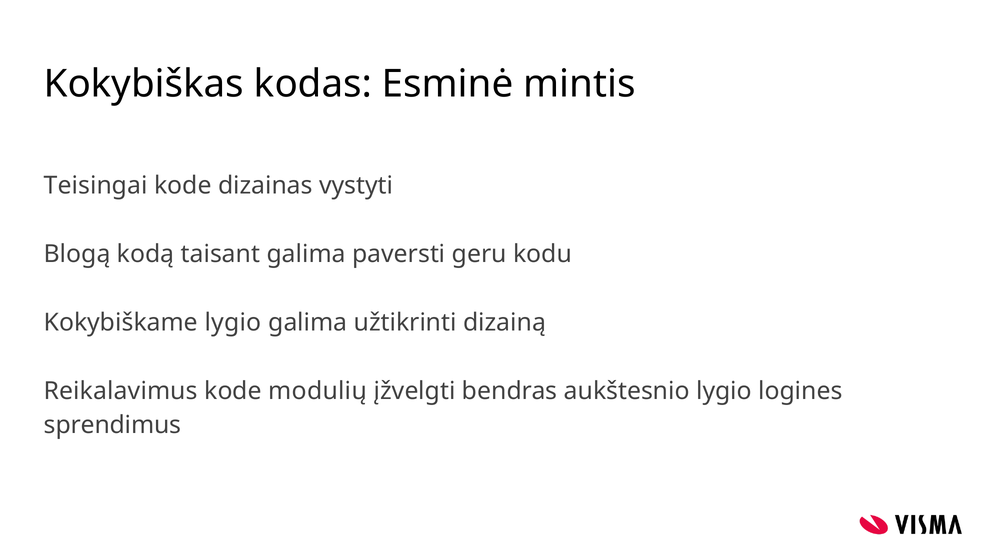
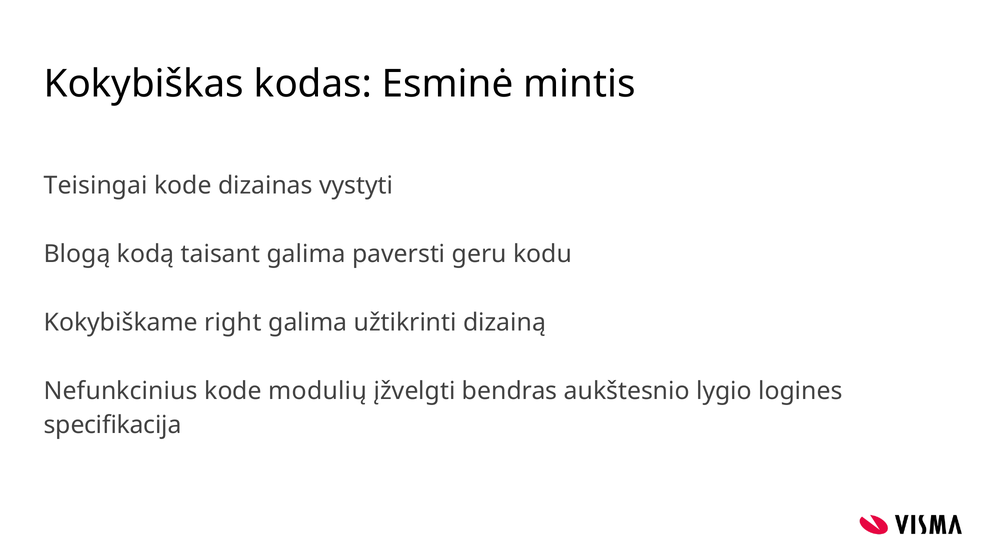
Kokybiškame lygio: lygio -> right
Reikalavimus: Reikalavimus -> Nefunkcinius
sprendimus: sprendimus -> specifikacija
